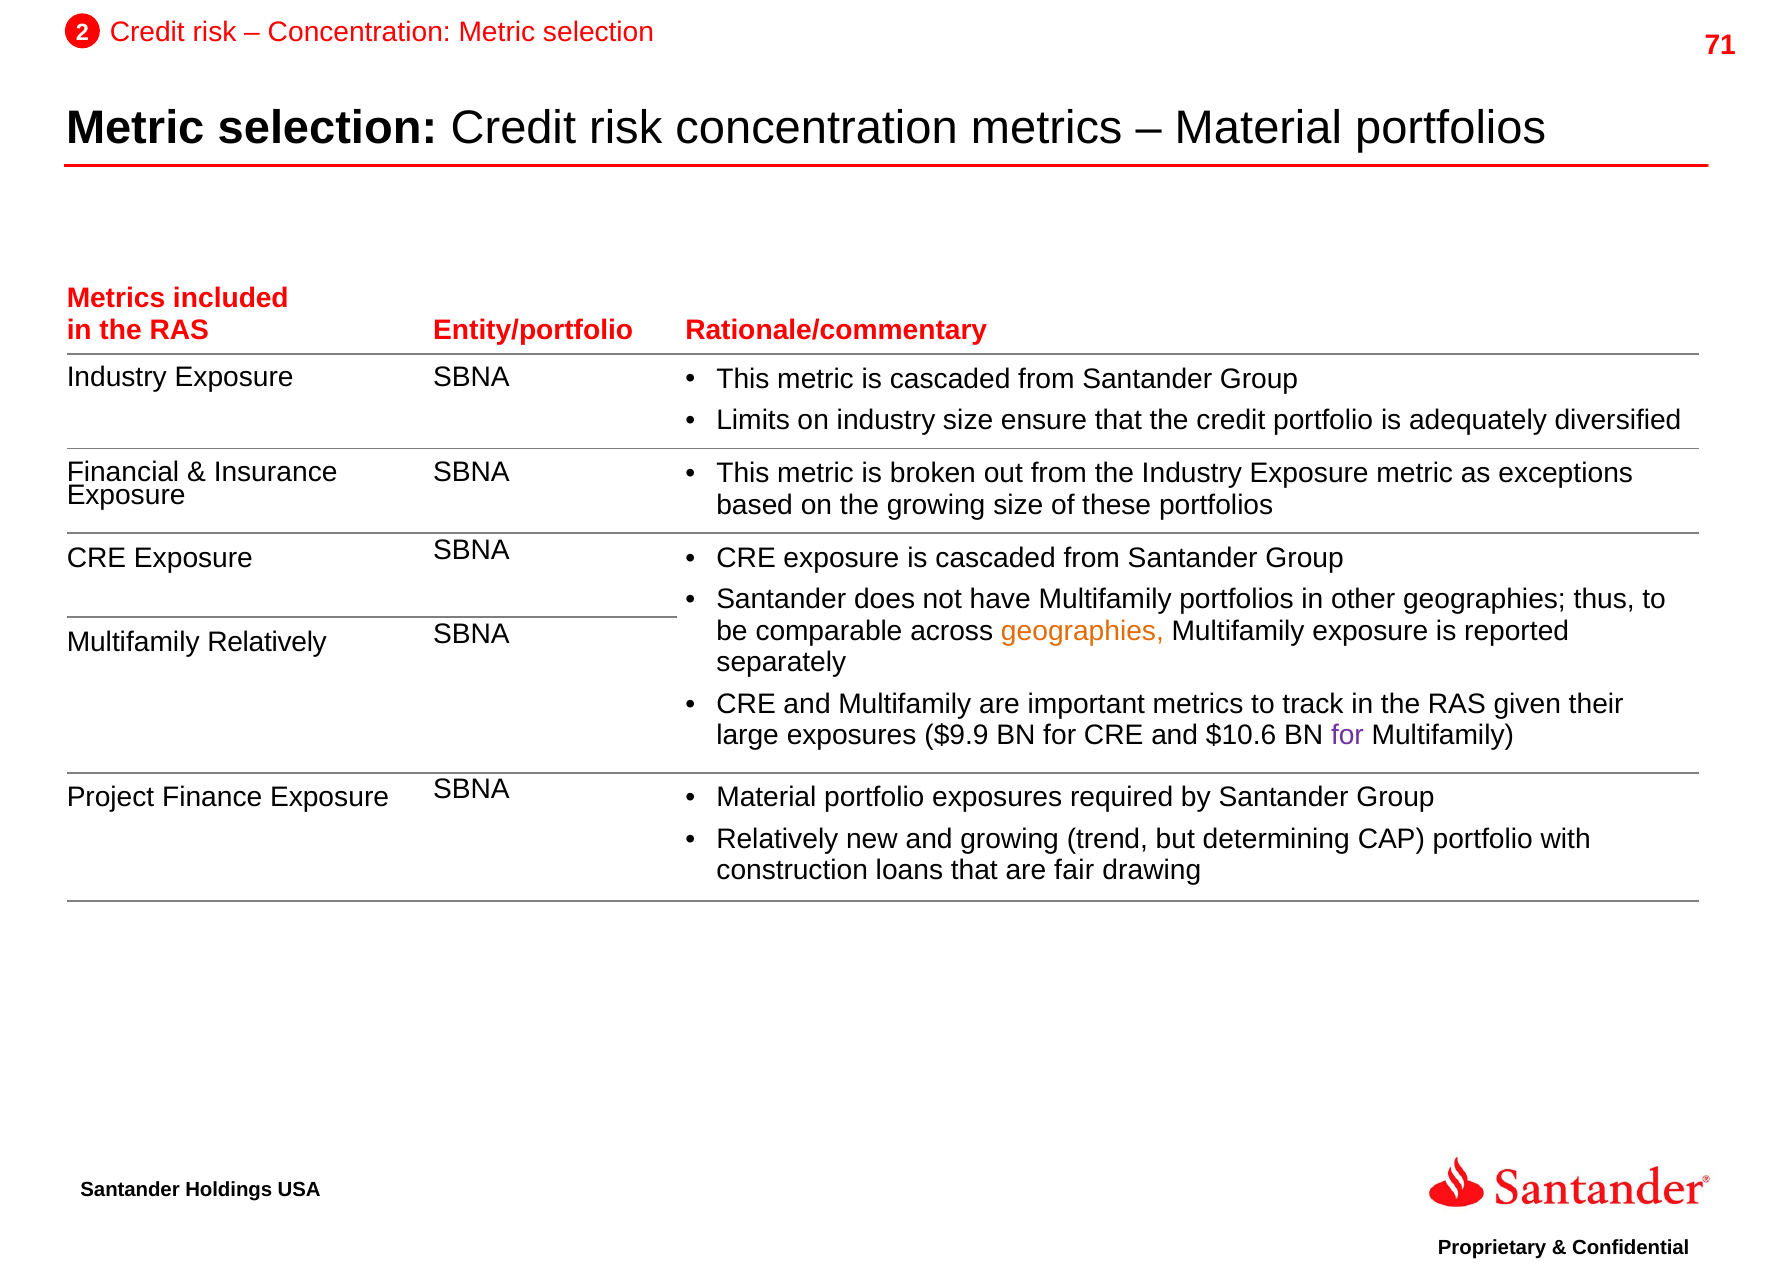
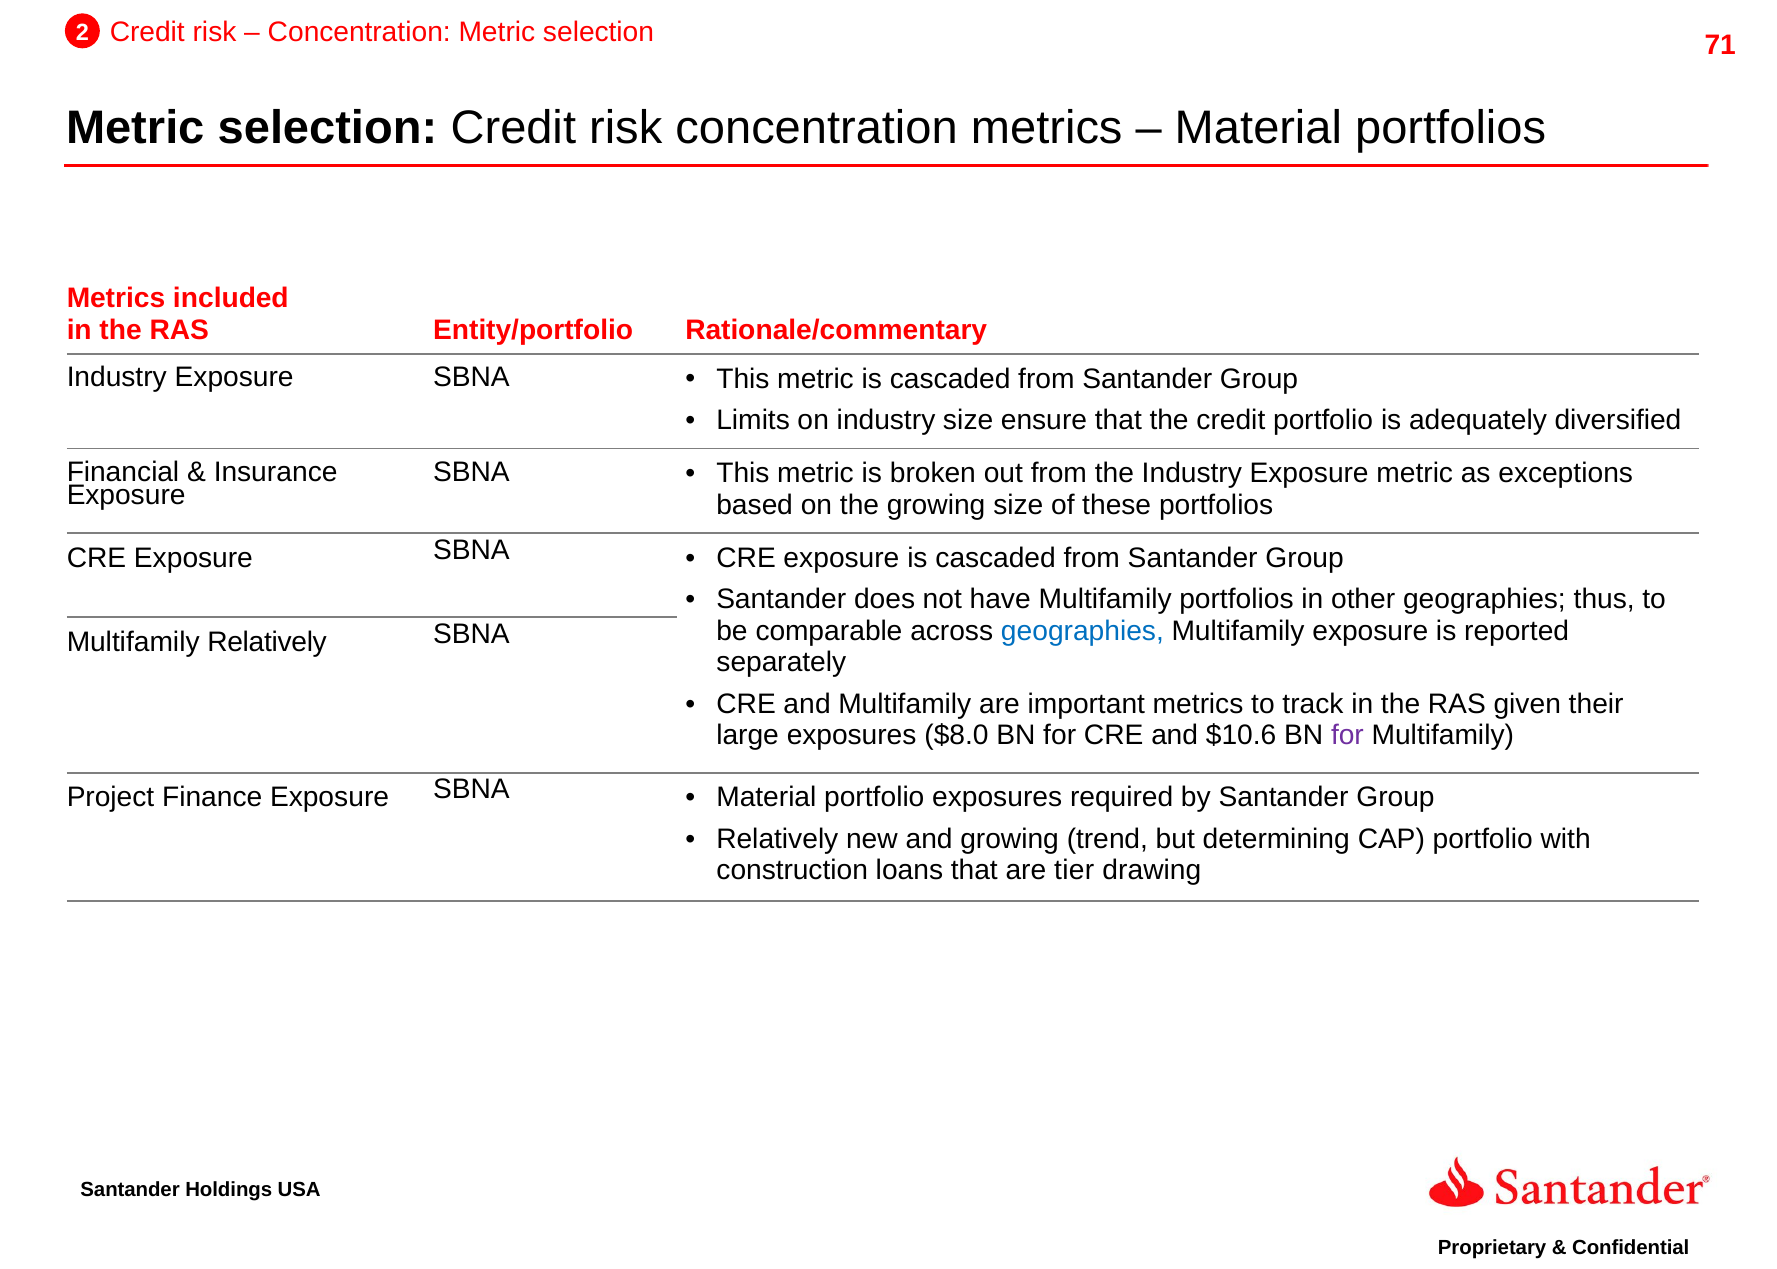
geographies at (1082, 631) colour: orange -> blue
$9.9: $9.9 -> $8.0
fair: fair -> tier
